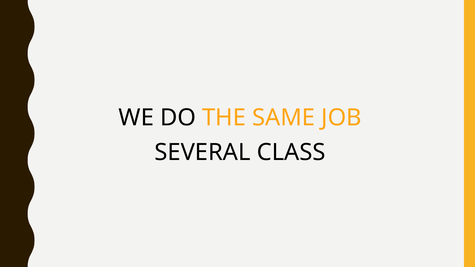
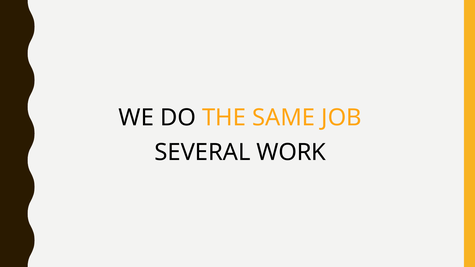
CLASS: CLASS -> WORK
